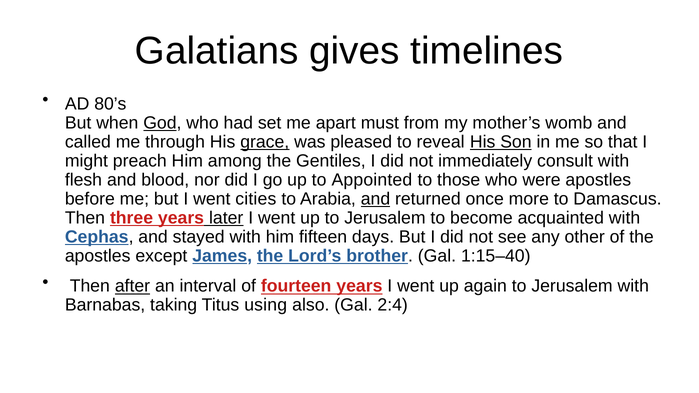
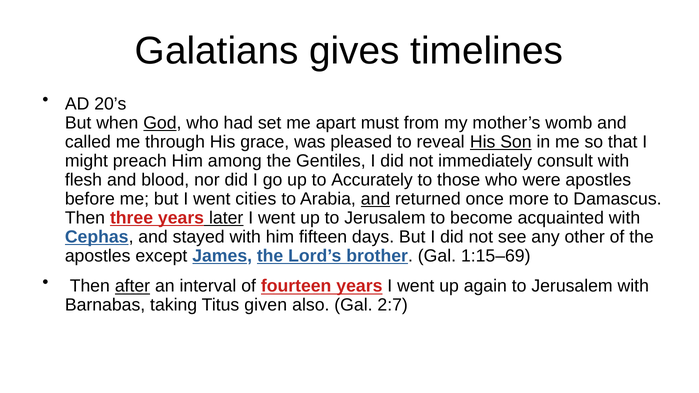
80’s: 80’s -> 20’s
grace underline: present -> none
Appointed: Appointed -> Accurately
1:15–40: 1:15–40 -> 1:15–69
using: using -> given
2:4: 2:4 -> 2:7
